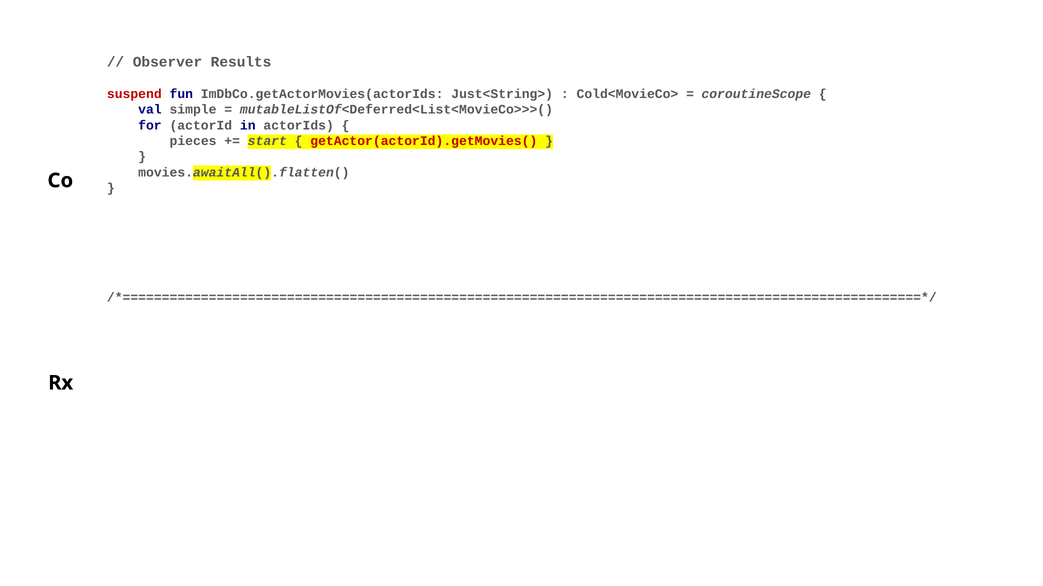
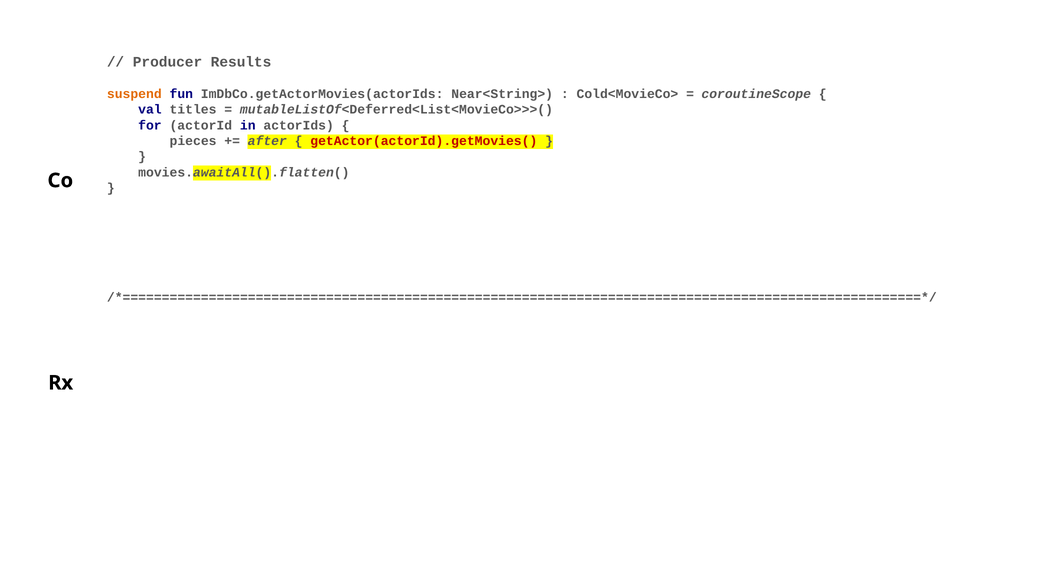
Observer: Observer -> Producer
suspend colour: red -> orange
Just<String>: Just<String> -> Near<String>
simple: simple -> titles
start: start -> after
